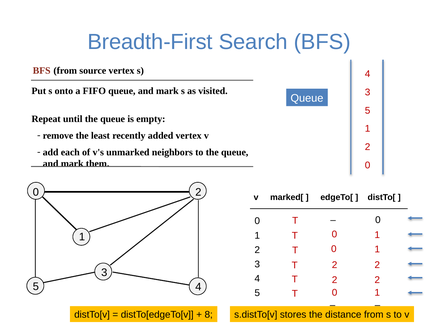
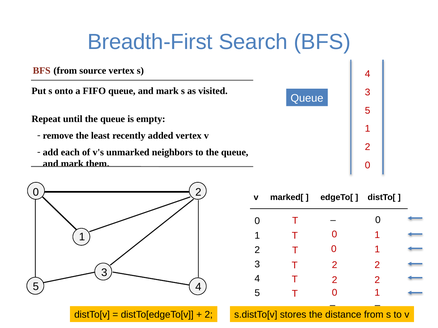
8 at (209, 315): 8 -> 2
